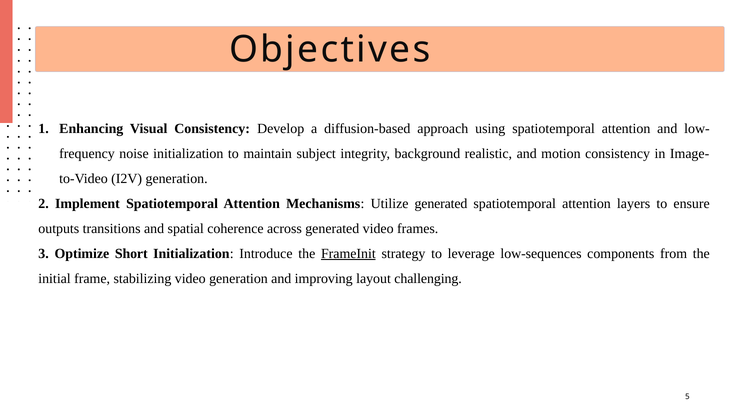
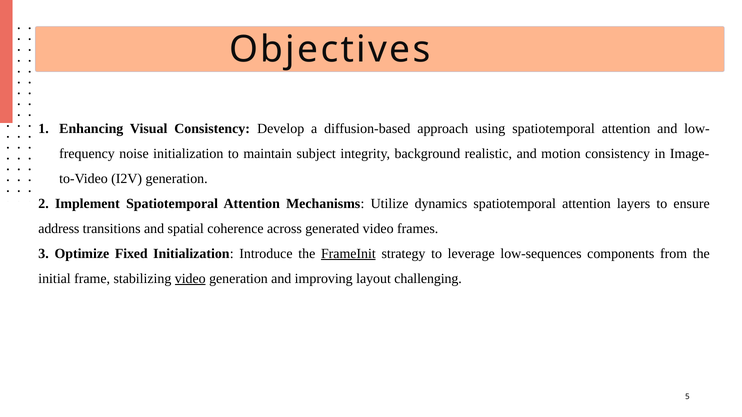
Utilize generated: generated -> dynamics
outputs: outputs -> address
Short: Short -> Fixed
video at (190, 279) underline: none -> present
